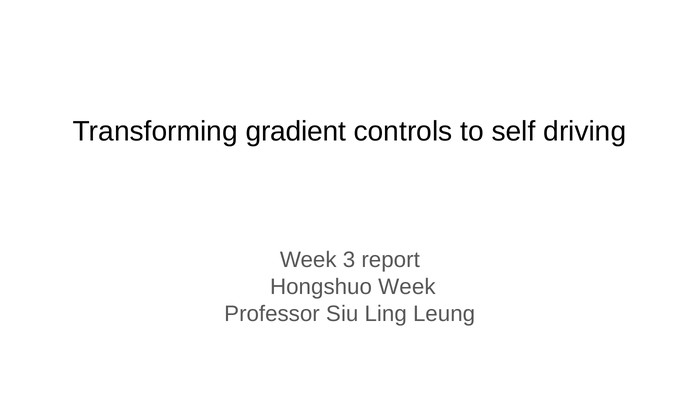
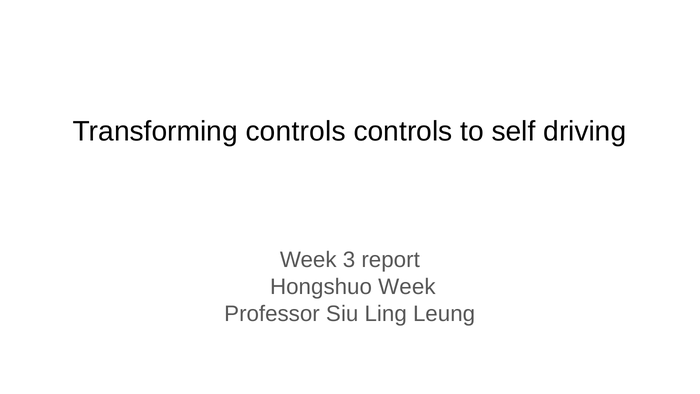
Transforming gradient: gradient -> controls
